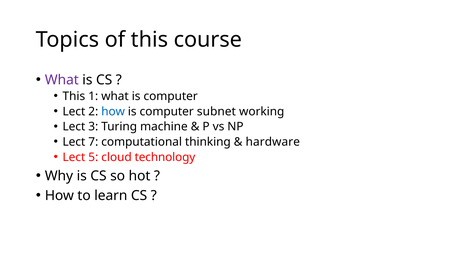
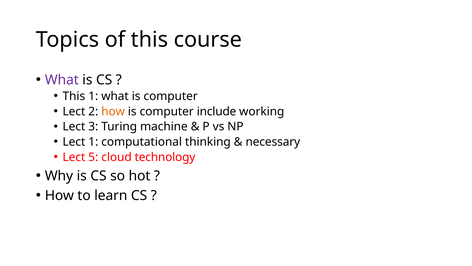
how at (113, 111) colour: blue -> orange
subnet: subnet -> include
Lect 7: 7 -> 1
hardware: hardware -> necessary
